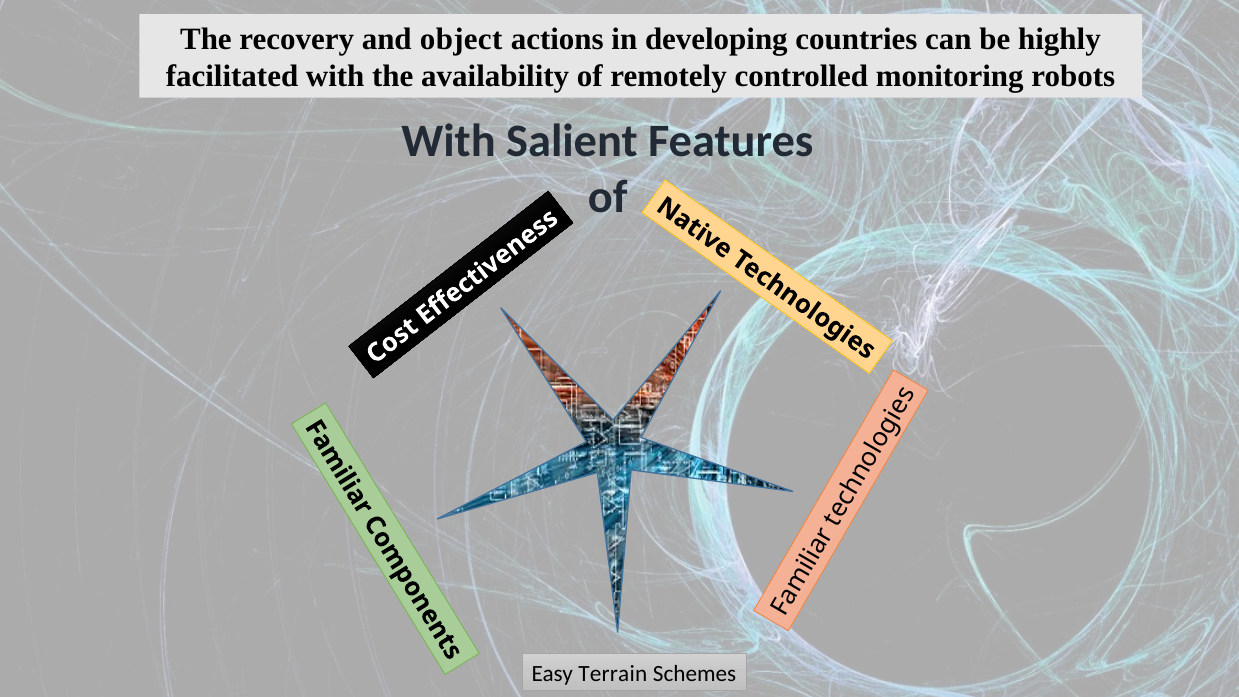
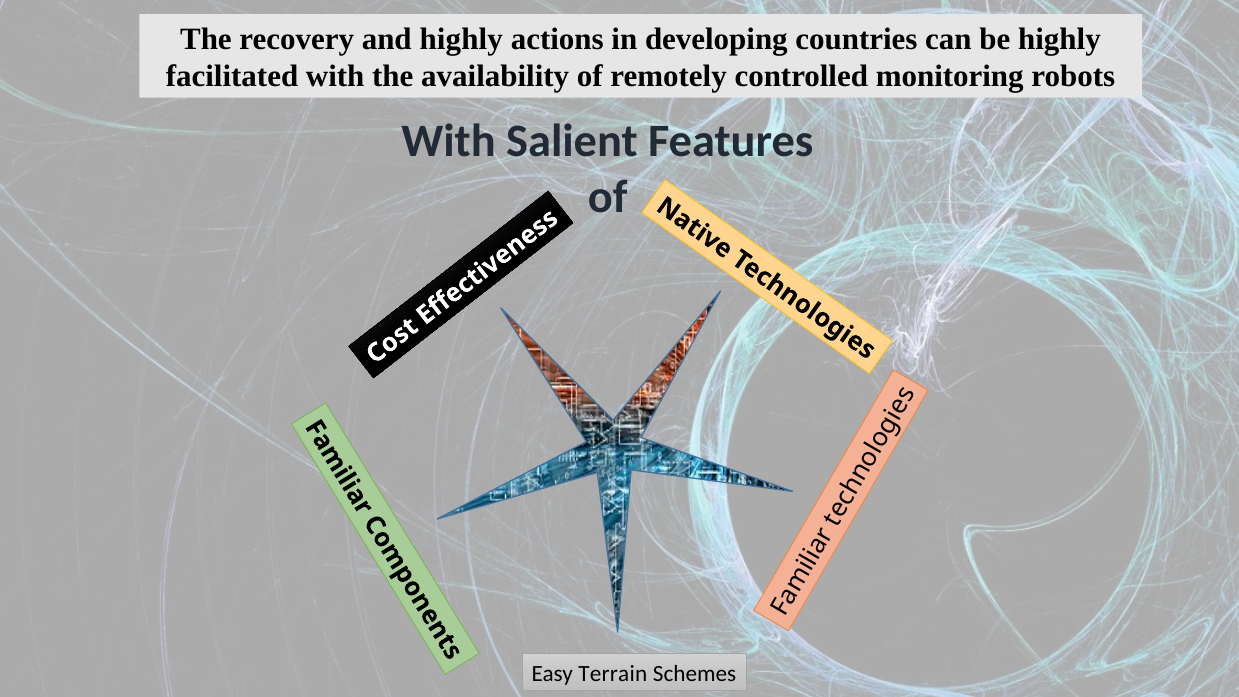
and object: object -> highly
